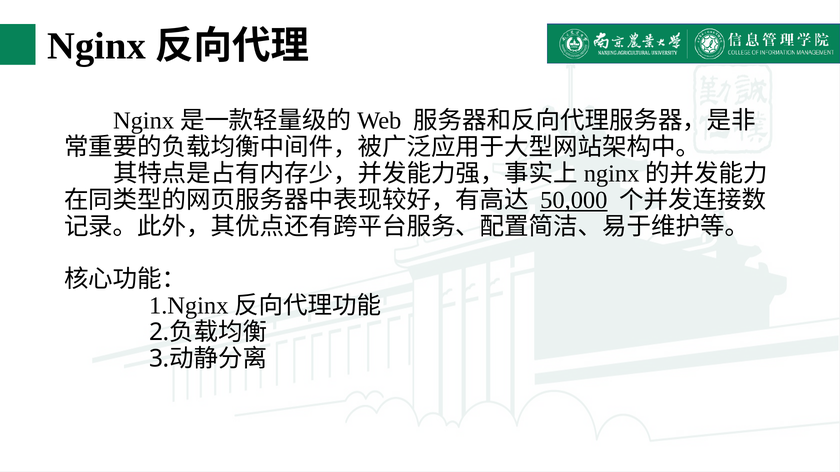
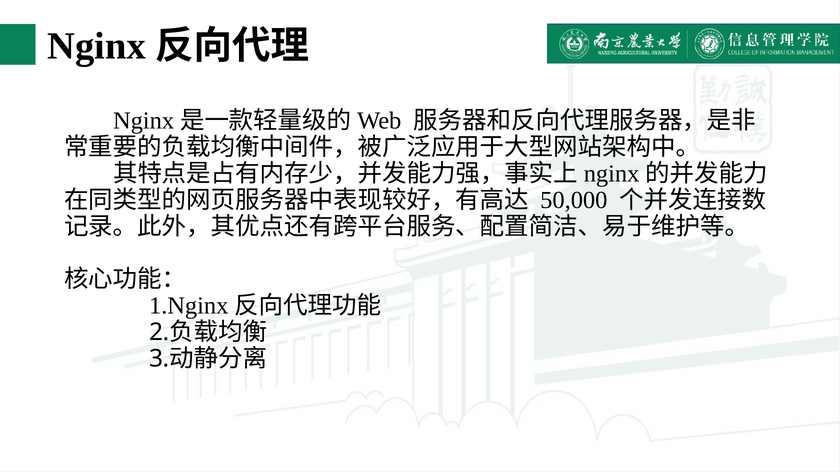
50,000 underline: present -> none
